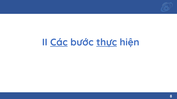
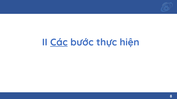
thực underline: present -> none
